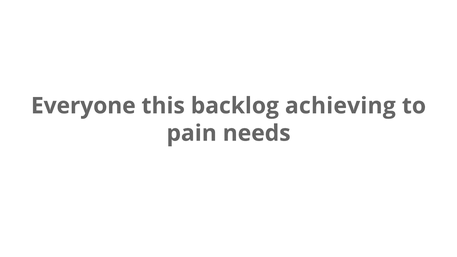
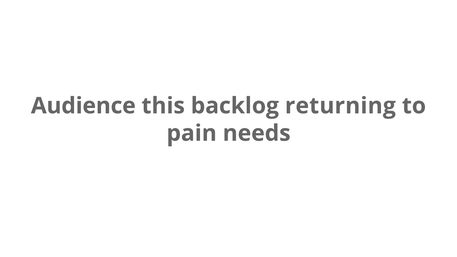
Everyone: Everyone -> Audience
achieving: achieving -> returning
